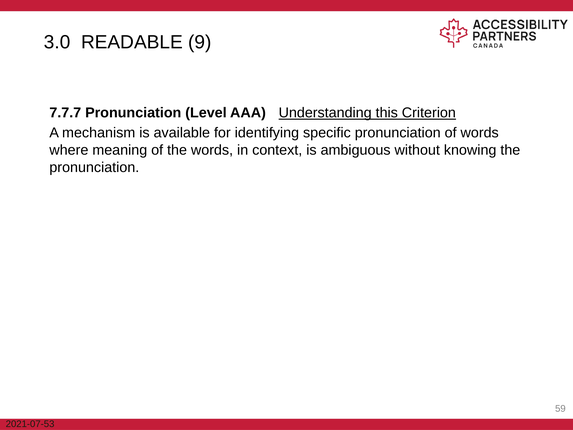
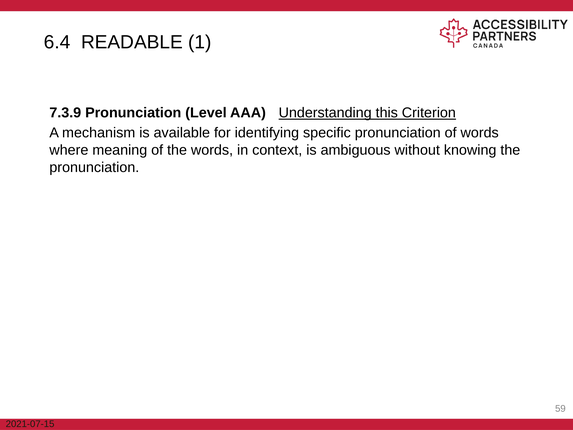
3.0: 3.0 -> 6.4
9: 9 -> 1
7.7.7: 7.7.7 -> 7.3.9
2021-07-53: 2021-07-53 -> 2021-07-15
